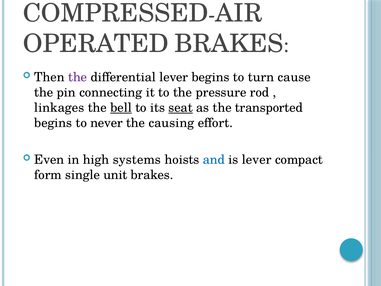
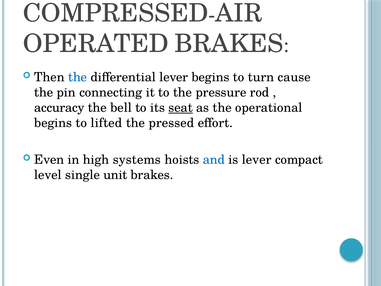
the at (78, 77) colour: purple -> blue
linkages: linkages -> accuracy
bell underline: present -> none
transported: transported -> operational
never: never -> lifted
causing: causing -> pressed
form: form -> level
